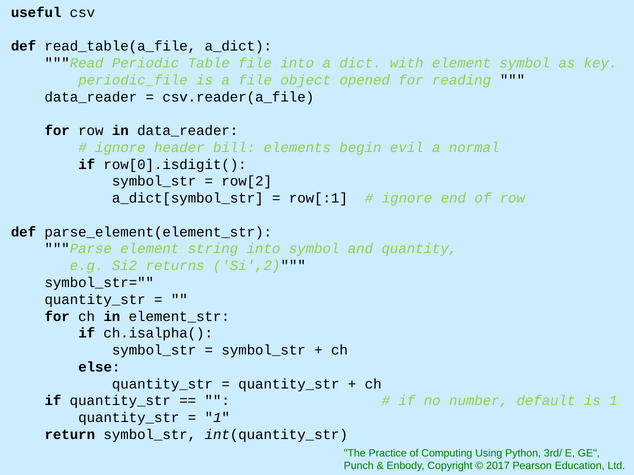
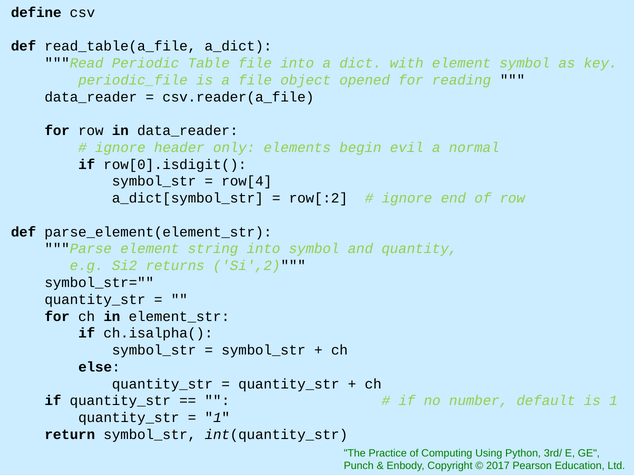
useful: useful -> define
bill: bill -> only
row[2: row[2 -> row[4
row[:1: row[:1 -> row[:2
